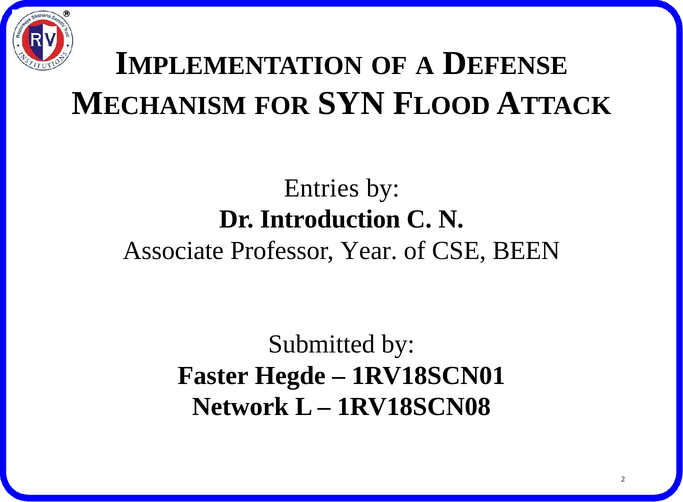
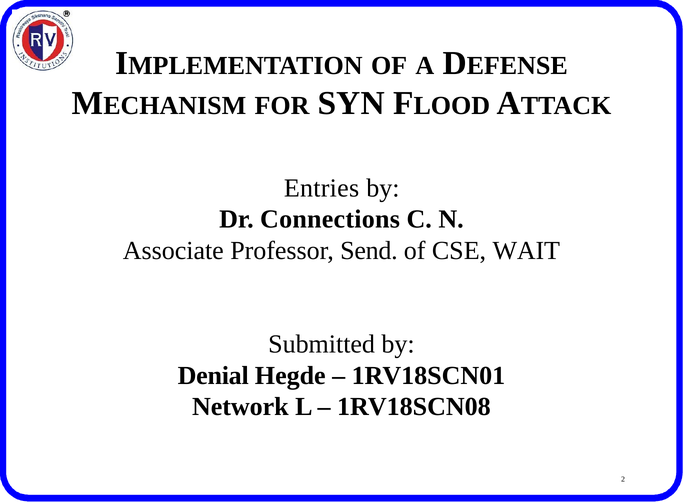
Introduction: Introduction -> Connections
Year: Year -> Send
BEEN: BEEN -> WAIT
Faster: Faster -> Denial
